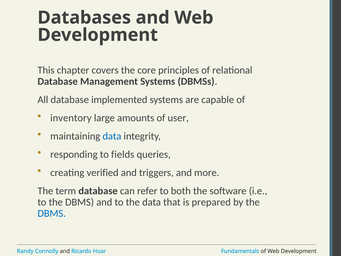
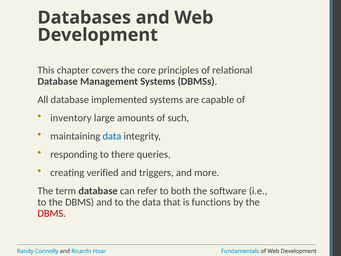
user: user -> such
fields: fields -> there
prepared: prepared -> functions
DBMS at (52, 213) colour: blue -> red
